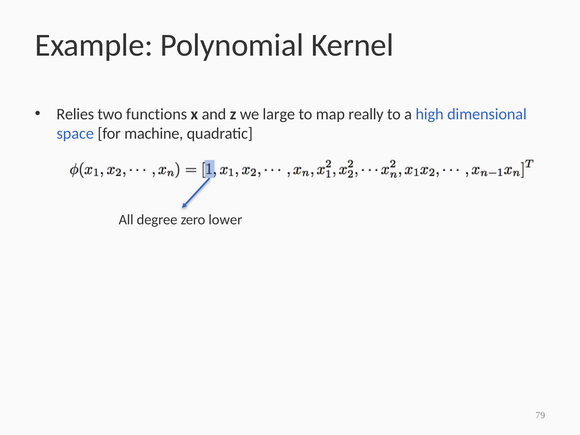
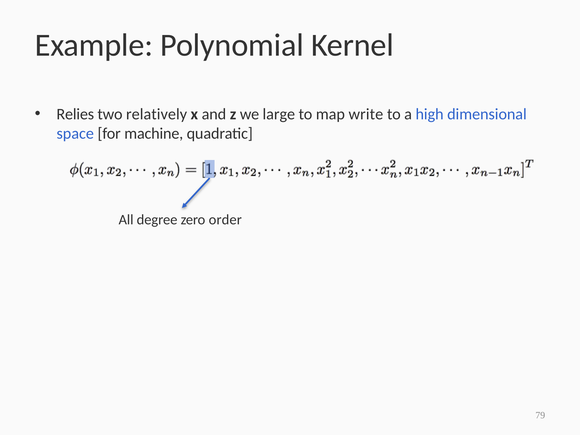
functions: functions -> relatively
really: really -> write
lower: lower -> order
